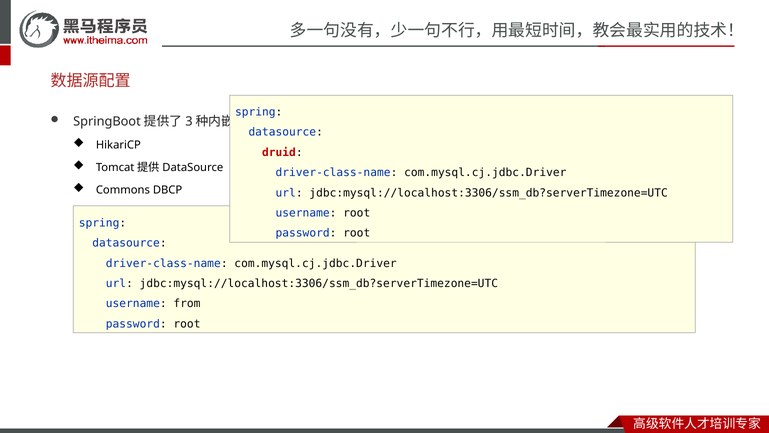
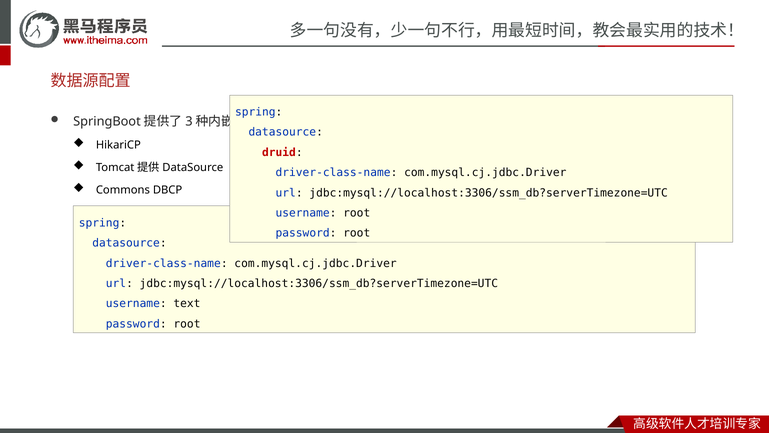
from: from -> text
